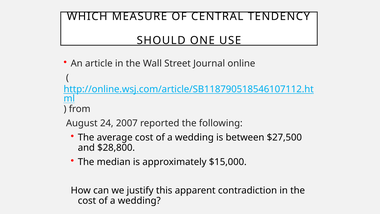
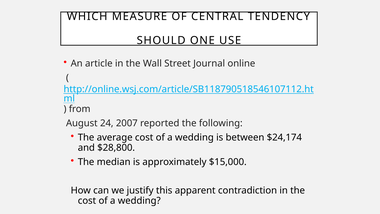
$27,500: $27,500 -> $24,174
